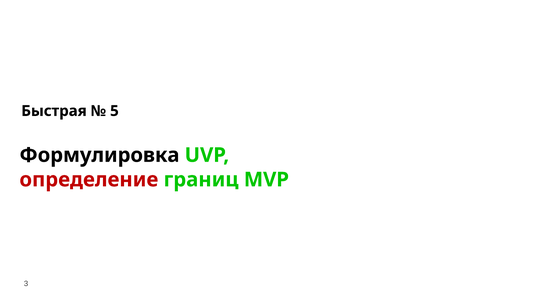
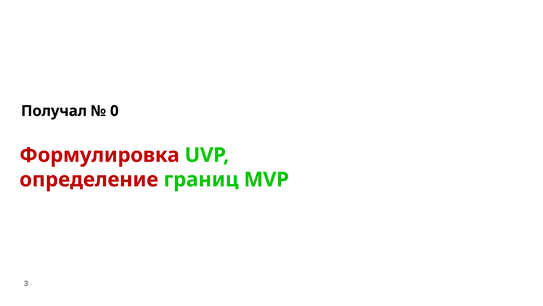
Быстрая: Быстрая -> Получал
5: 5 -> 0
Формулировка colour: black -> red
